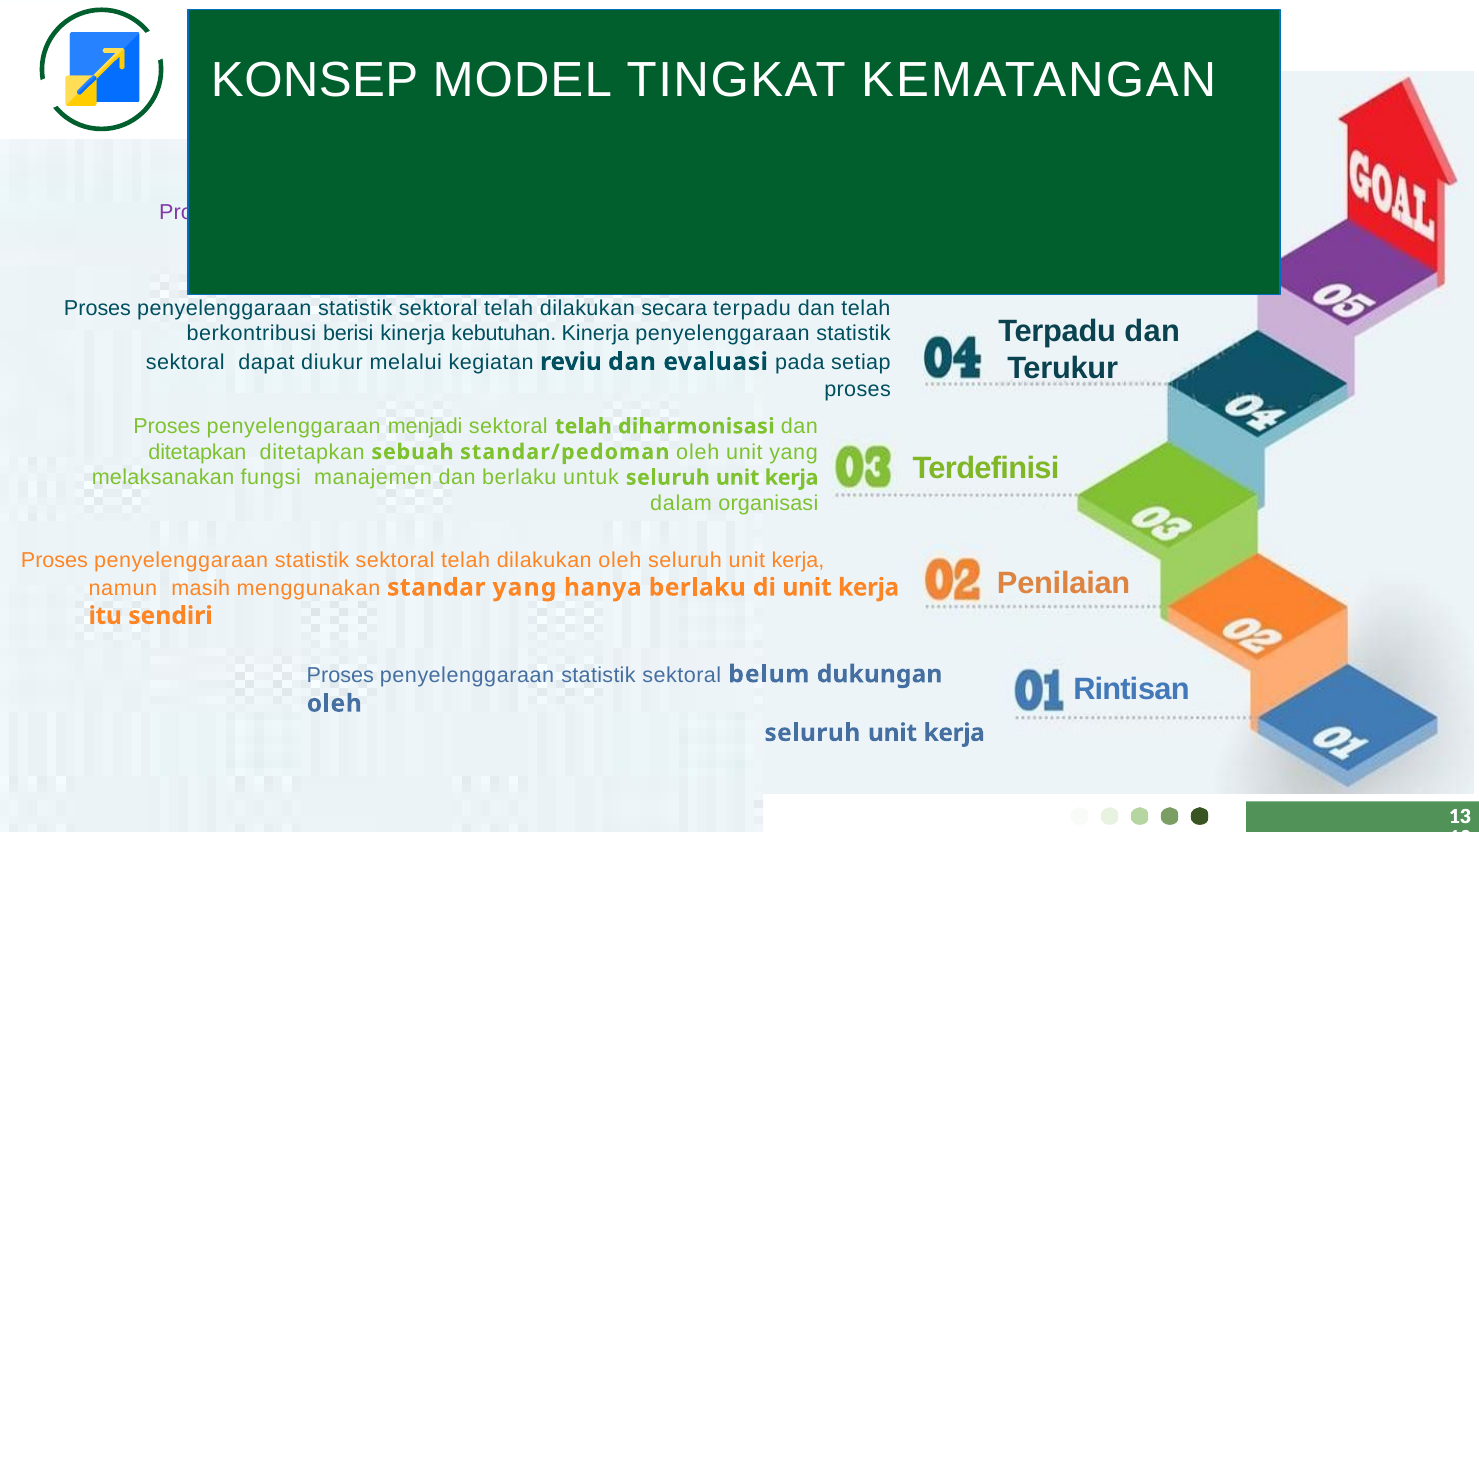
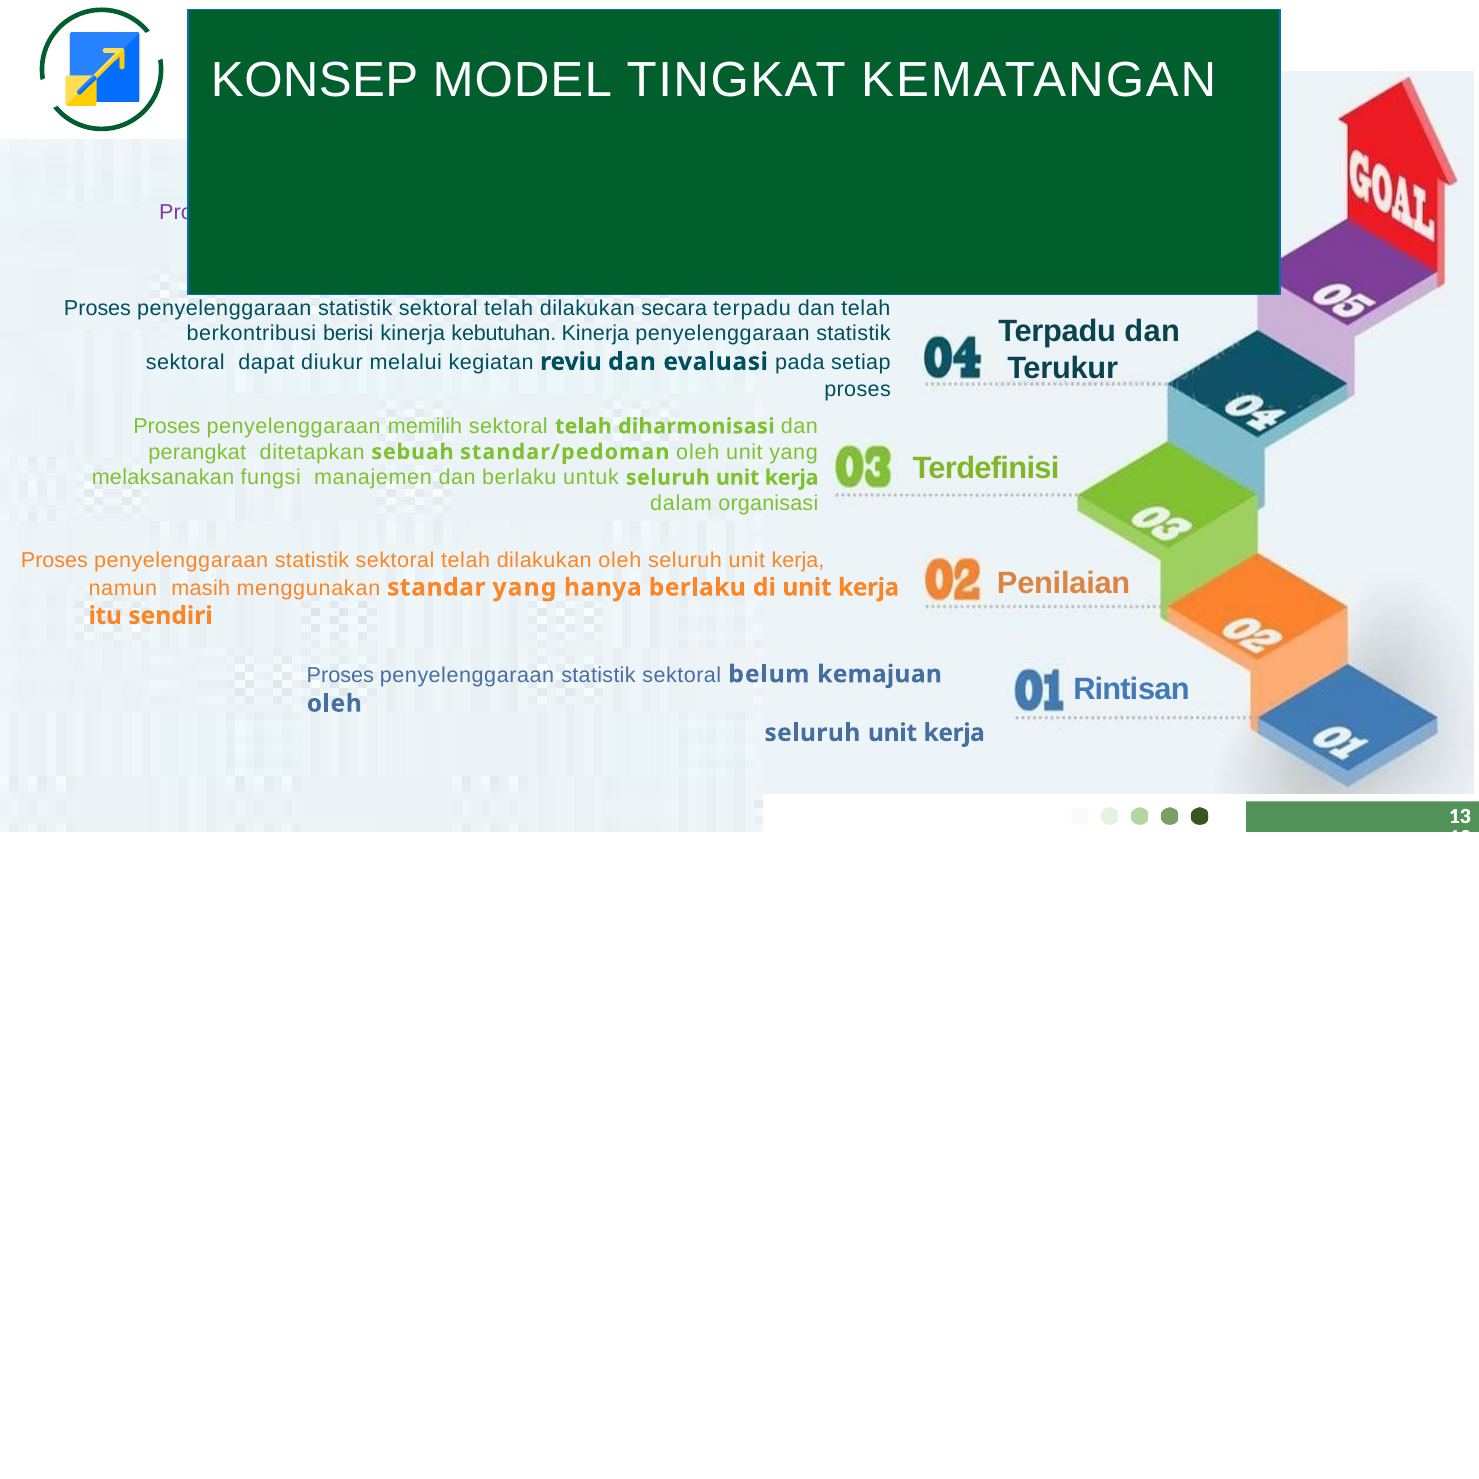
menjadi: menjadi -> memilih
ditetapkan at (197, 452): ditetapkan -> perangkat
dukungan: dukungan -> kemajuan
